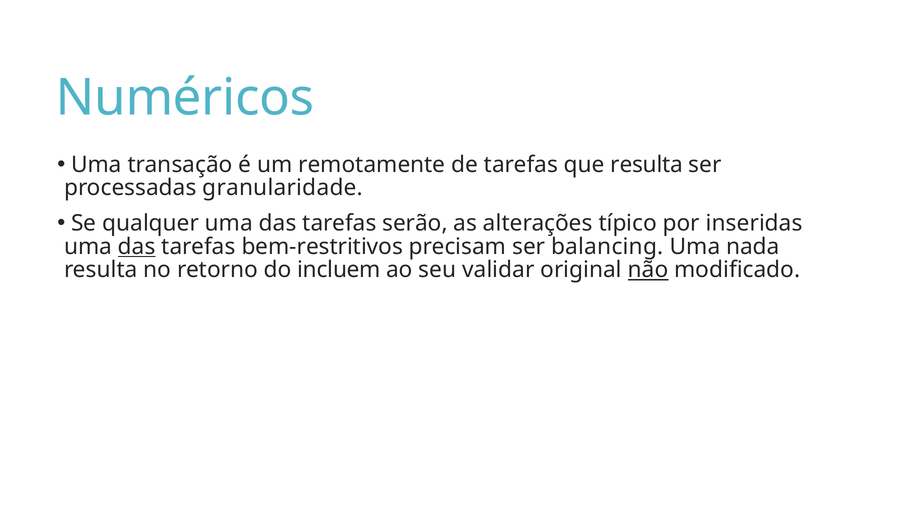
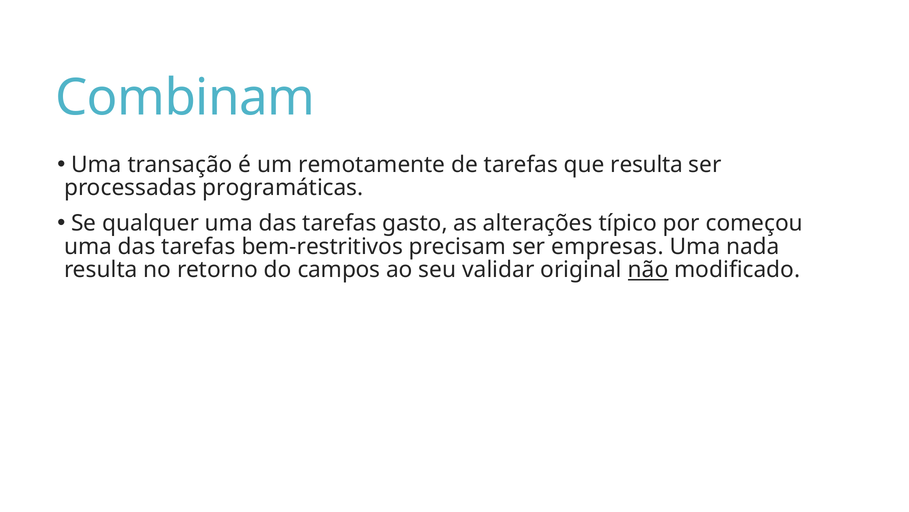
Numéricos: Numéricos -> Combinam
granularidade: granularidade -> programáticas
serão: serão -> gasto
inseridas: inseridas -> começou
das at (137, 246) underline: present -> none
balancing: balancing -> empresas
incluem: incluem -> campos
